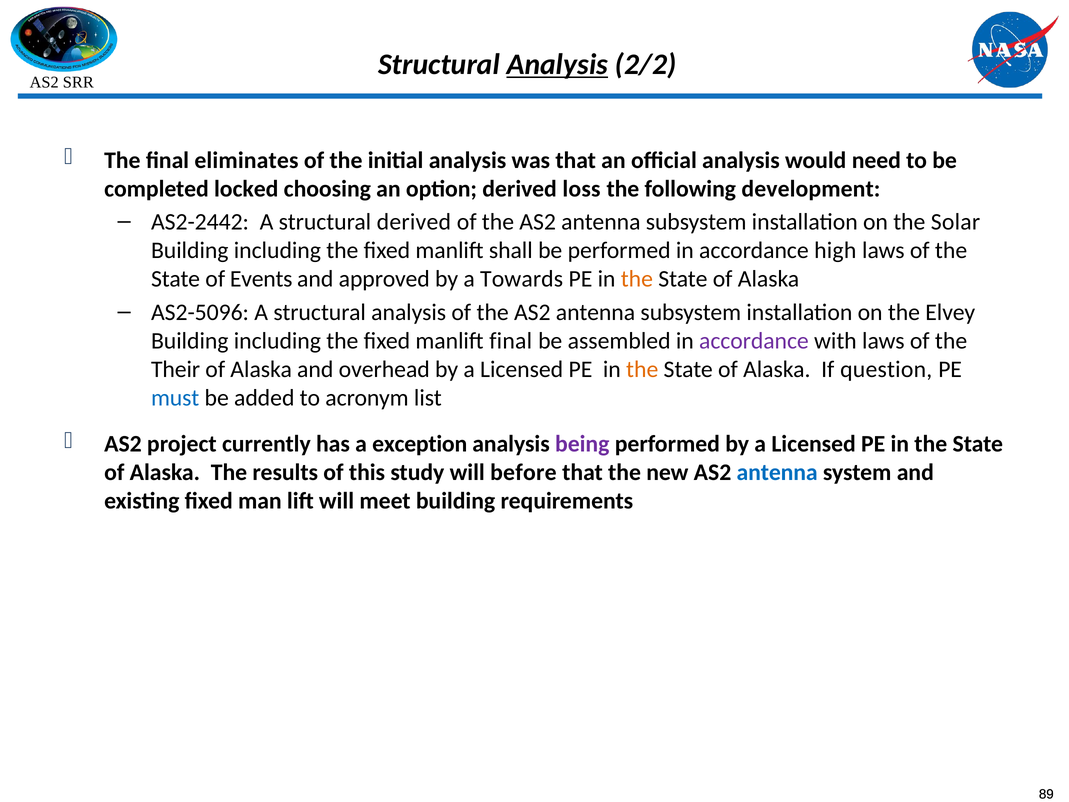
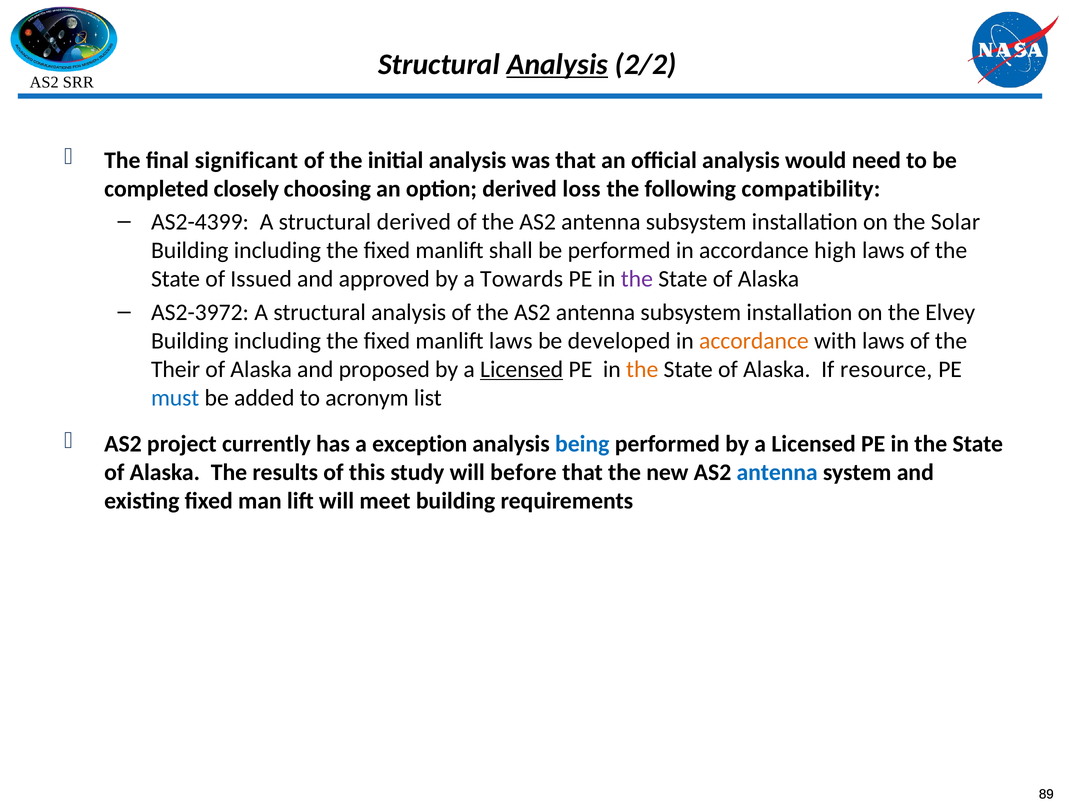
eliminates: eliminates -> significant
locked: locked -> closely
development: development -> compatibility
AS2-2442: AS2-2442 -> AS2-4399
Events: Events -> Issued
the at (637, 279) colour: orange -> purple
AS2-5096: AS2-5096 -> AS2-3972
manlift final: final -> laws
assembled: assembled -> developed
accordance at (754, 341) colour: purple -> orange
overhead: overhead -> proposed
Licensed at (522, 369) underline: none -> present
question: question -> resource
being colour: purple -> blue
